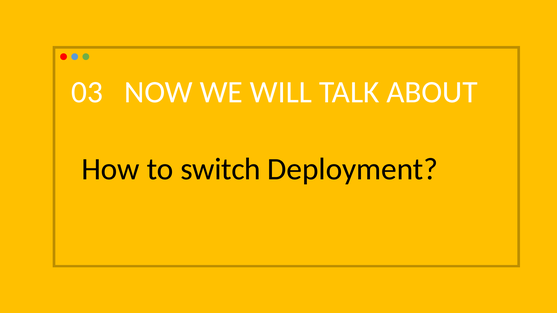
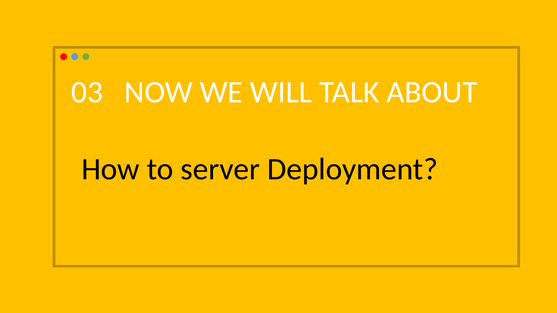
switch: switch -> server
